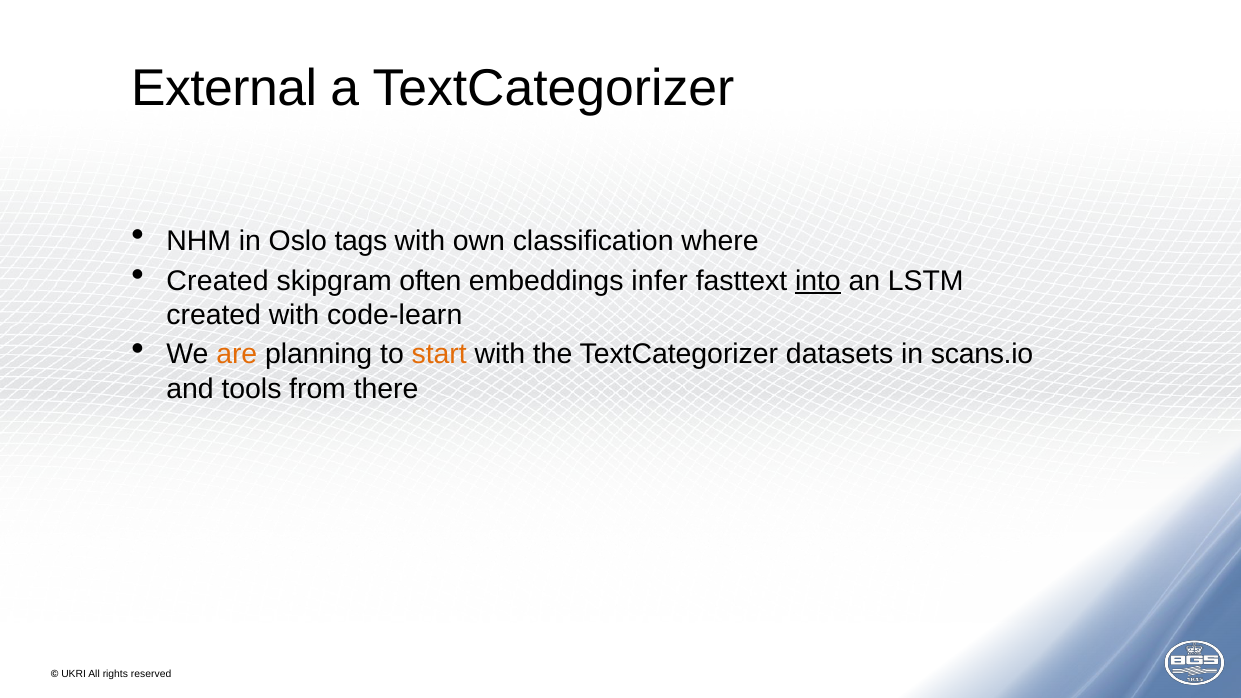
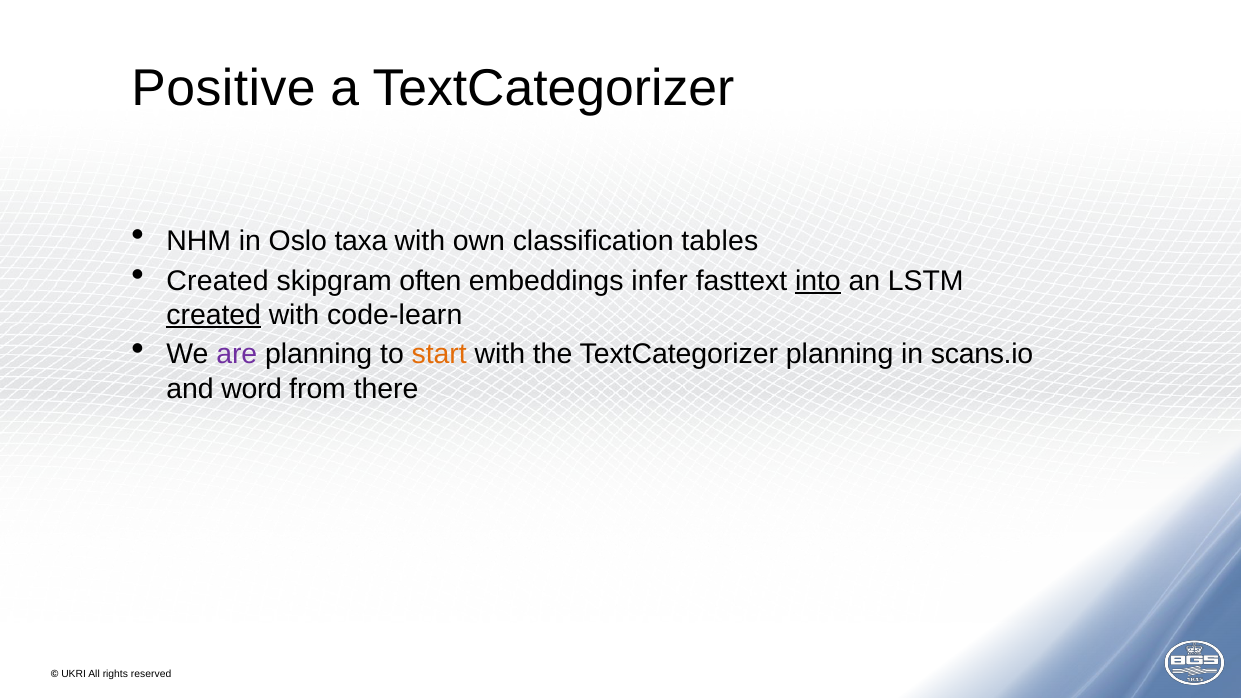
External: External -> Positive
tags: tags -> taxa
where: where -> tables
created at (214, 315) underline: none -> present
are colour: orange -> purple
TextCategorizer datasets: datasets -> planning
tools: tools -> word
